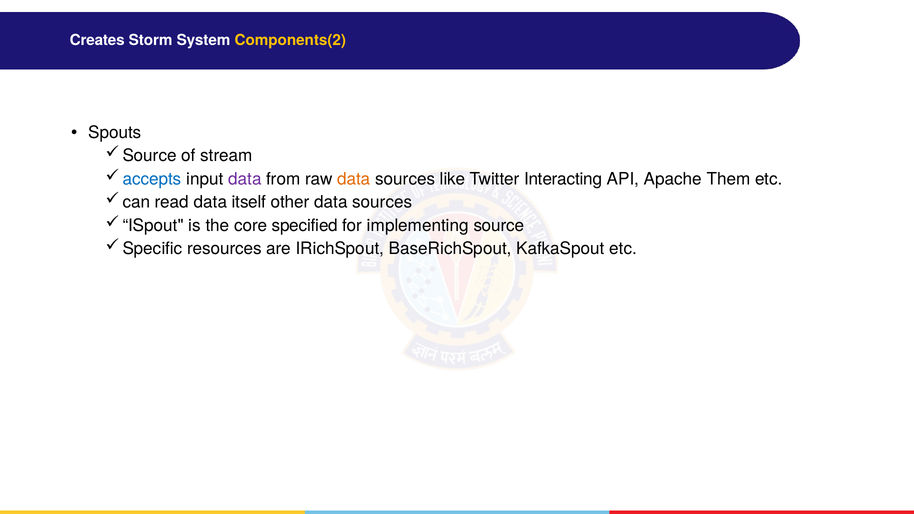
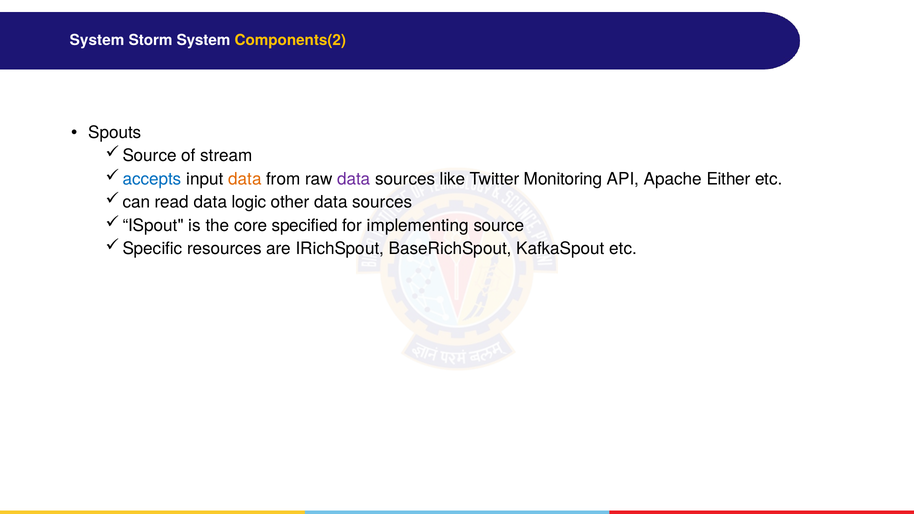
Creates at (97, 40): Creates -> System
data at (245, 179) colour: purple -> orange
data at (354, 179) colour: orange -> purple
Interacting: Interacting -> Monitoring
Them: Them -> Either
itself: itself -> logic
